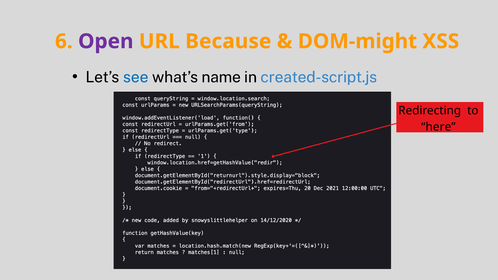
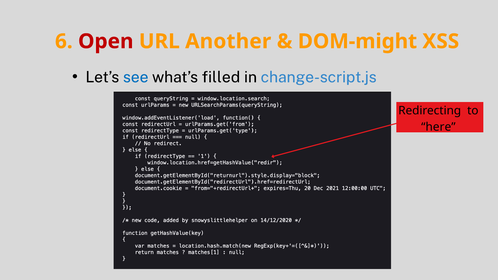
Open colour: purple -> red
Because: Because -> Another
name: name -> filled
created-script.js: created-script.js -> change-script.js
